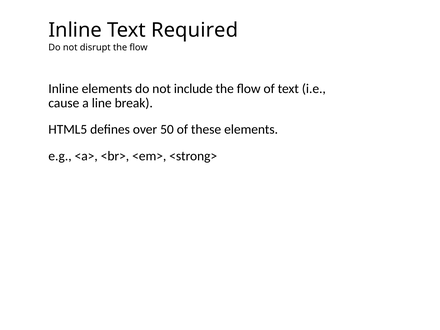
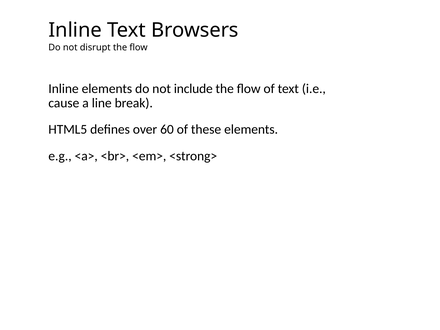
Required: Required -> Browsers
50: 50 -> 60
